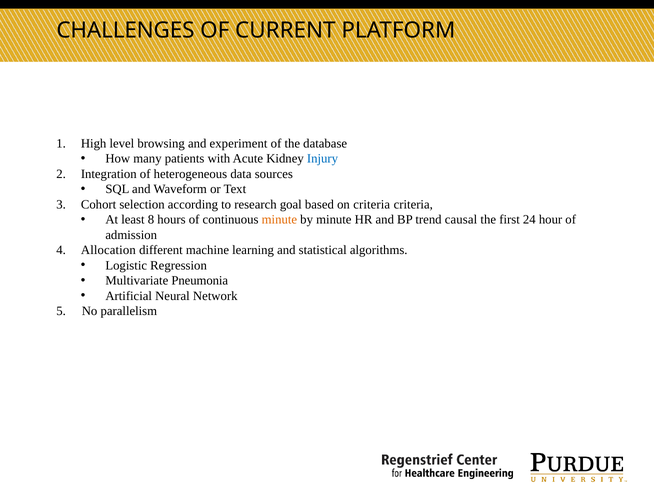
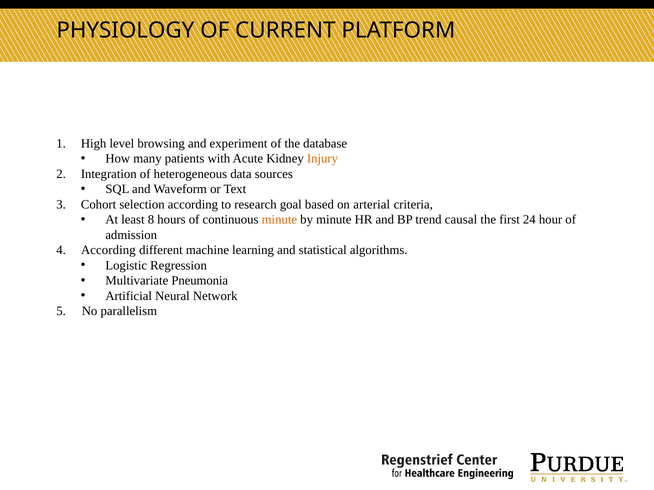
CHALLENGES: CHALLENGES -> PHYSIOLOGY
Injury colour: blue -> orange
on criteria: criteria -> arterial
Allocation at (108, 250): Allocation -> According
